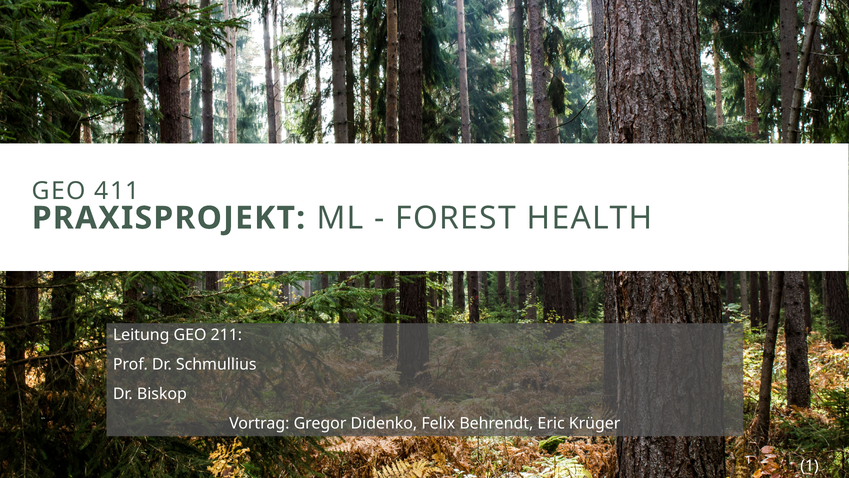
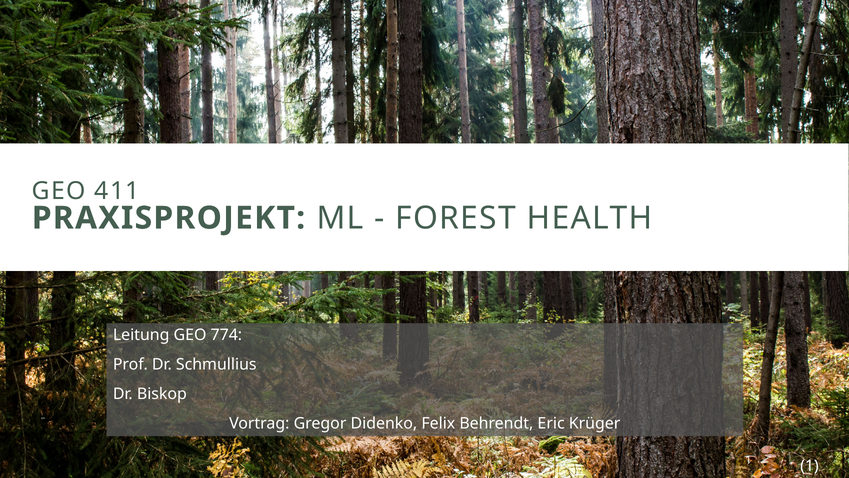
211: 211 -> 774
